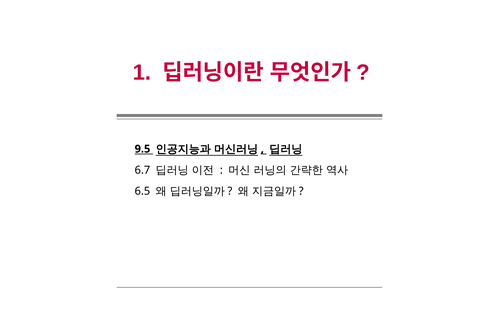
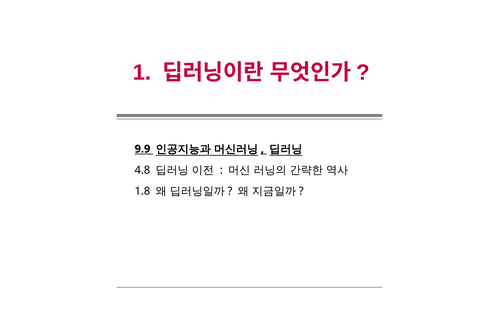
9.5: 9.5 -> 9.9
6.7: 6.7 -> 4.8
6.5: 6.5 -> 1.8
